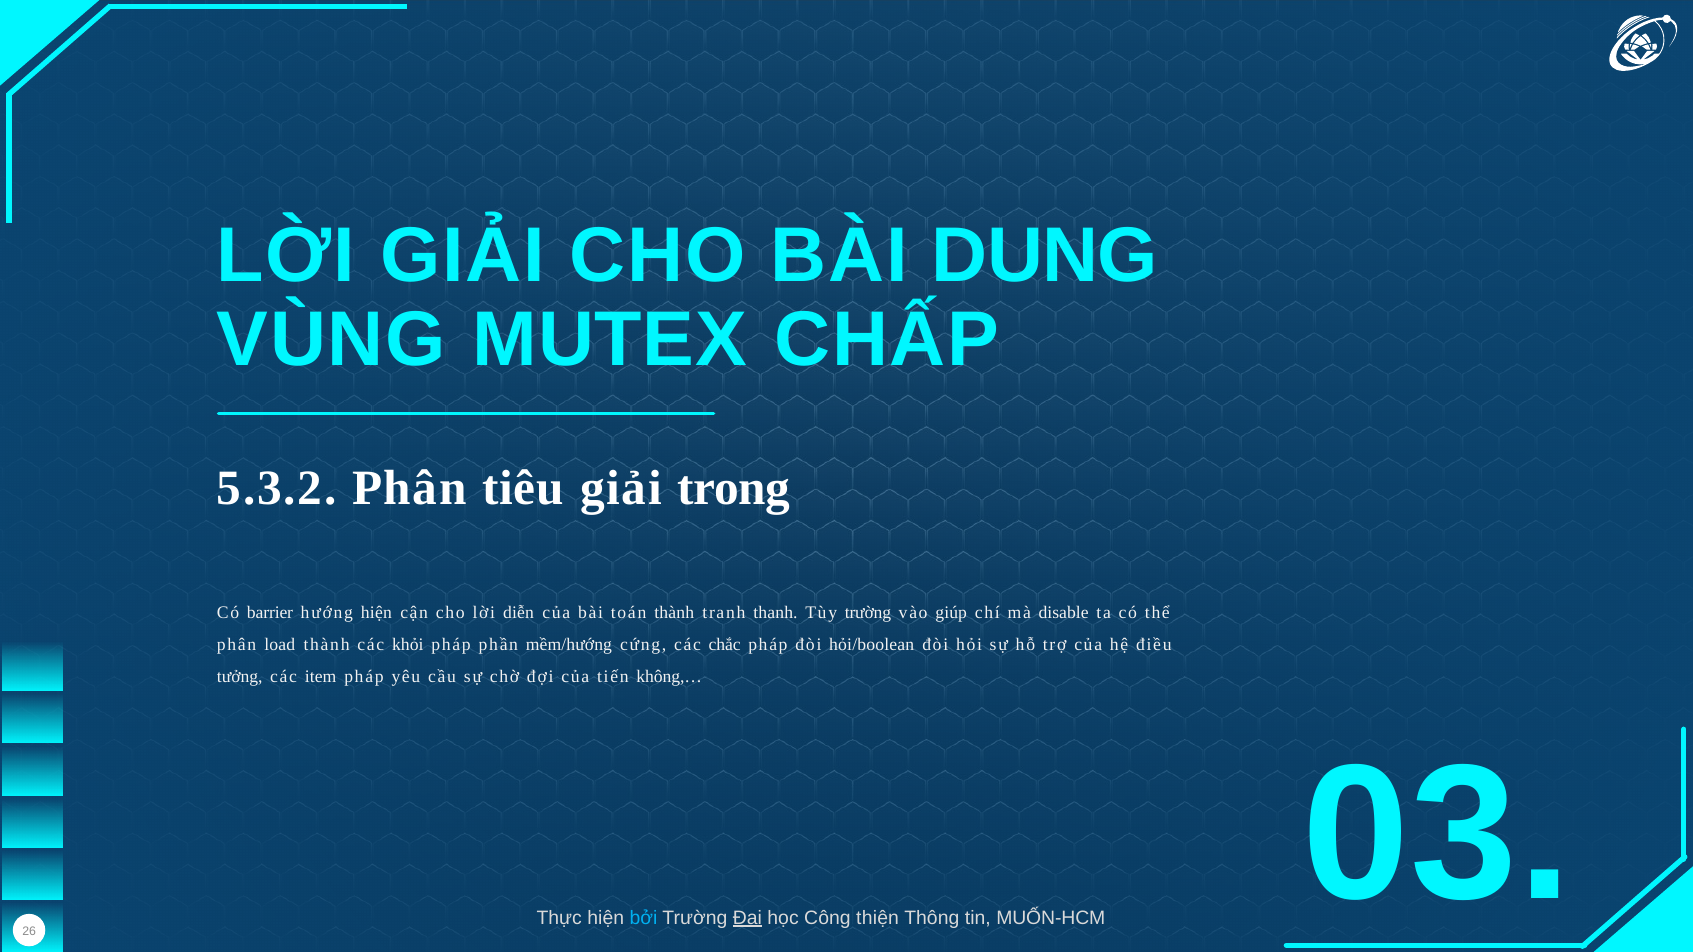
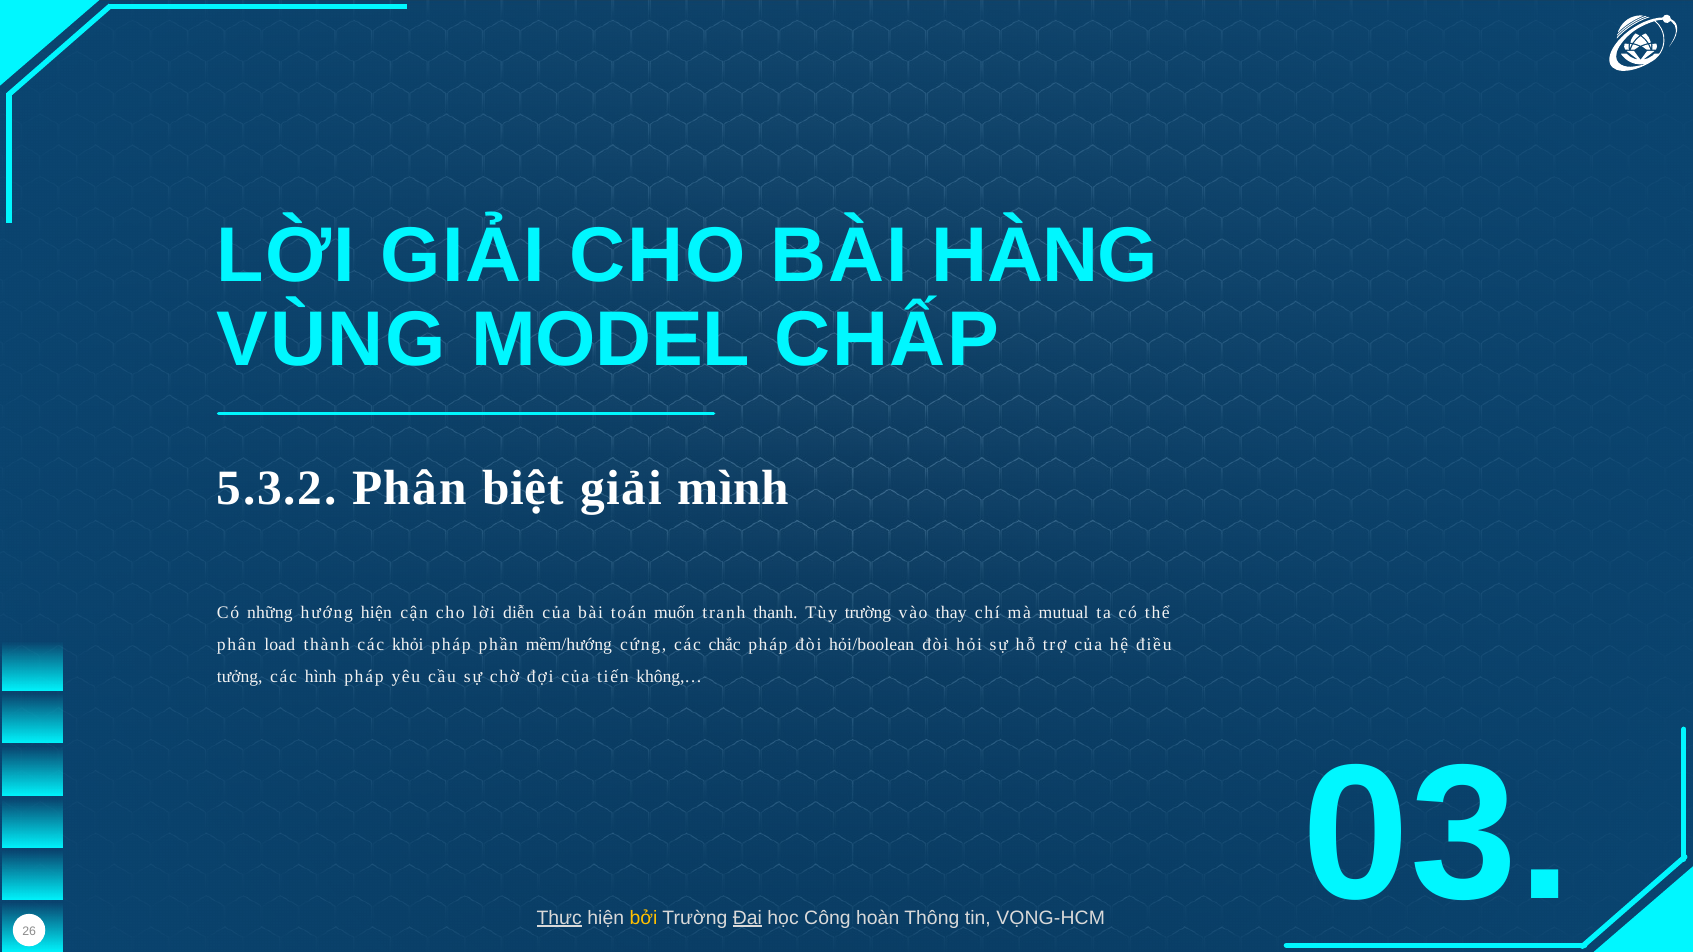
DUNG: DUNG -> HÀNG
MUTEX: MUTEX -> MODEL
tiêu: tiêu -> biệt
trong: trong -> mình
barrier: barrier -> những
toán thành: thành -> muốn
giúp: giúp -> thay
disable: disable -> mutual
item: item -> hình
Thực underline: none -> present
bởi colour: light blue -> yellow
thiện: thiện -> hoàn
MUỐN-HCM: MUỐN-HCM -> VỌNG-HCM
